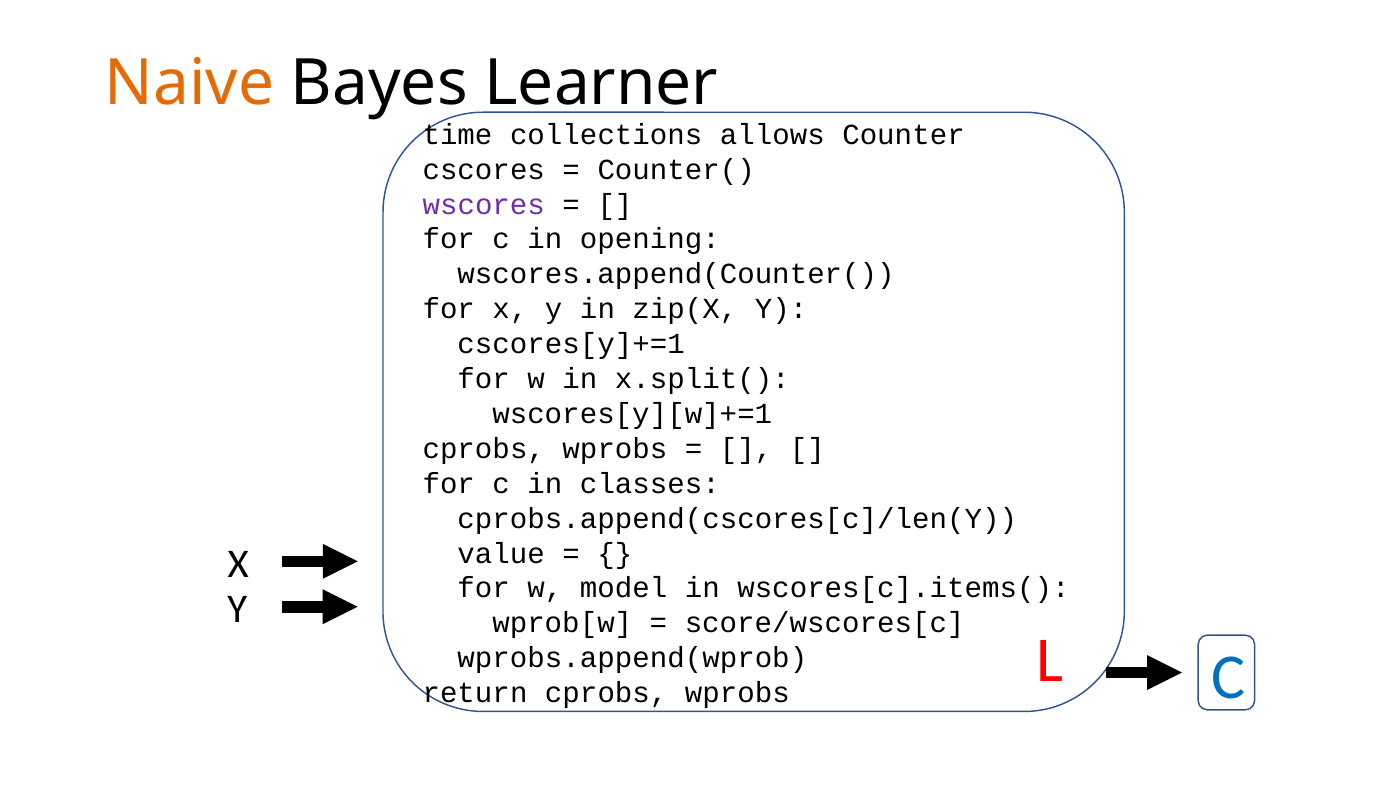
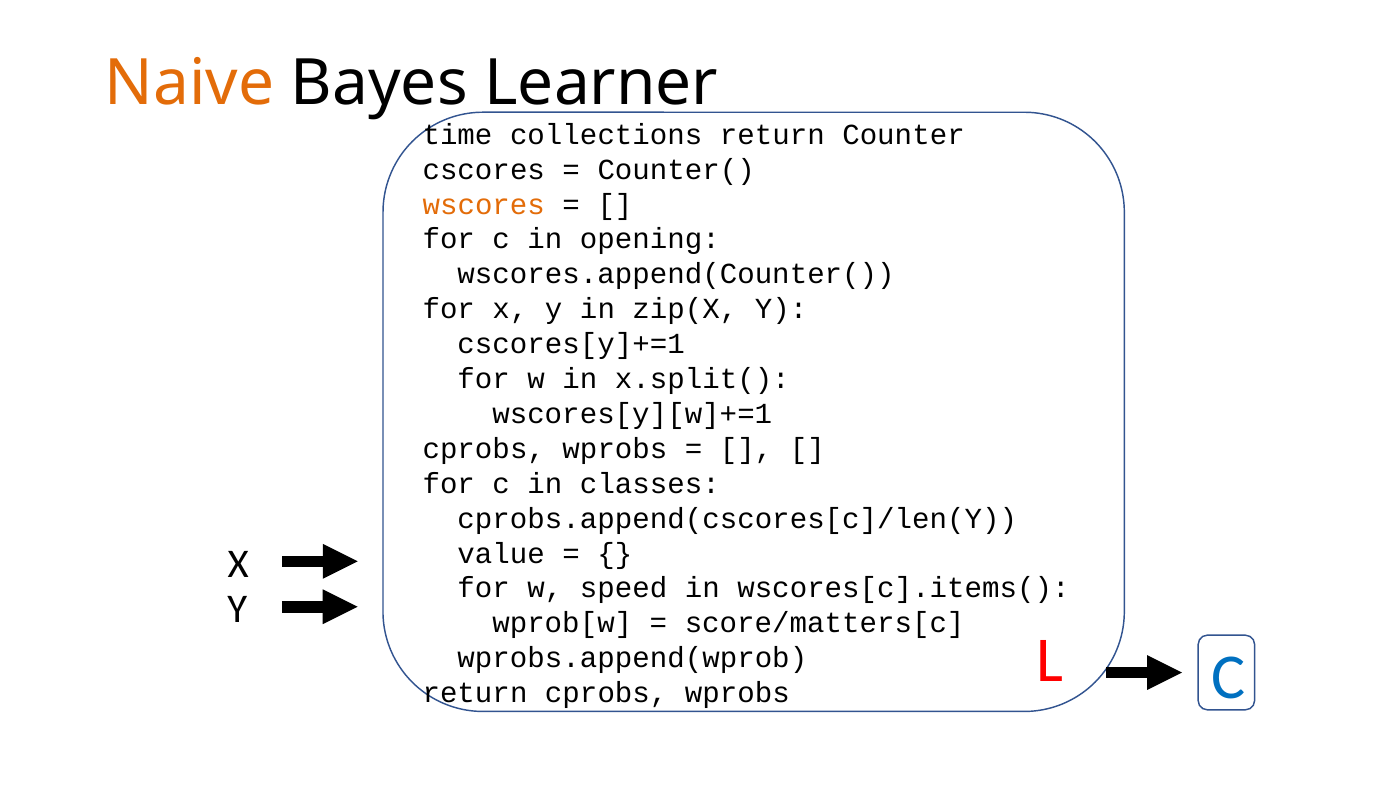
collections allows: allows -> return
wscores colour: purple -> orange
model: model -> speed
score/wscores[c: score/wscores[c -> score/matters[c
